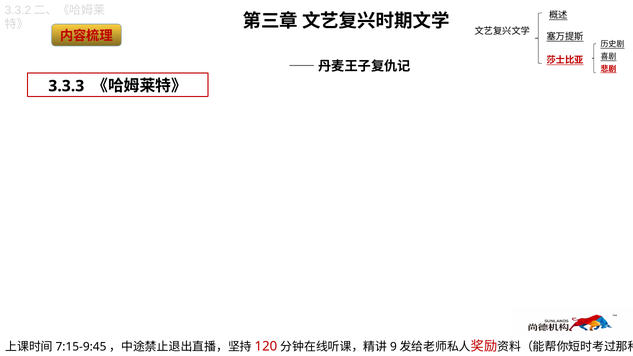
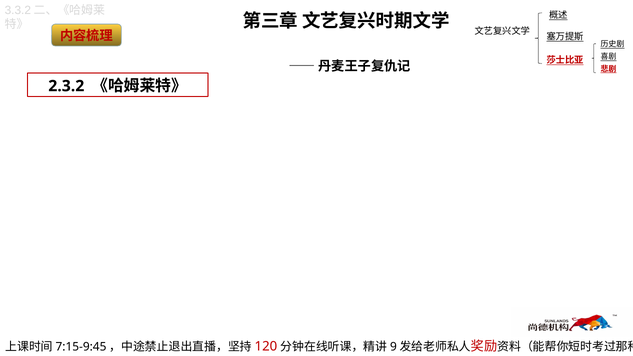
3.3.3: 3.3.3 -> 2.3.2
